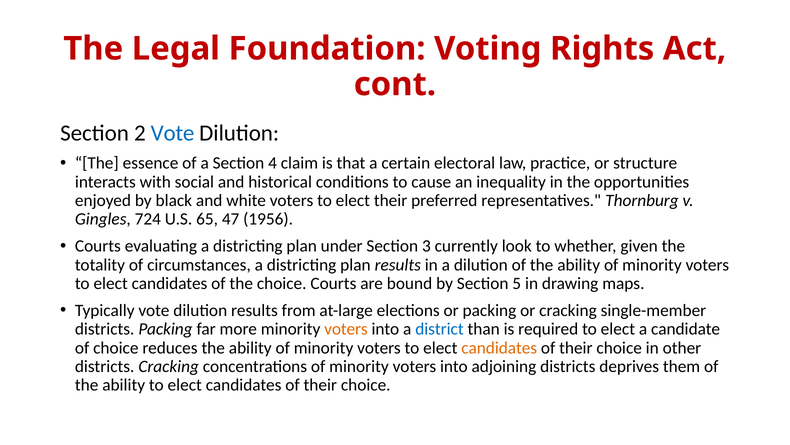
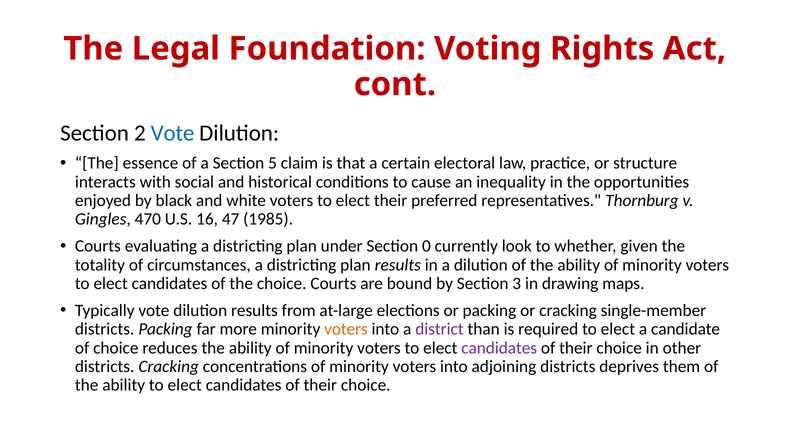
4: 4 -> 5
724: 724 -> 470
65: 65 -> 16
1956: 1956 -> 1985
3: 3 -> 0
5: 5 -> 3
district colour: blue -> purple
candidates at (499, 347) colour: orange -> purple
